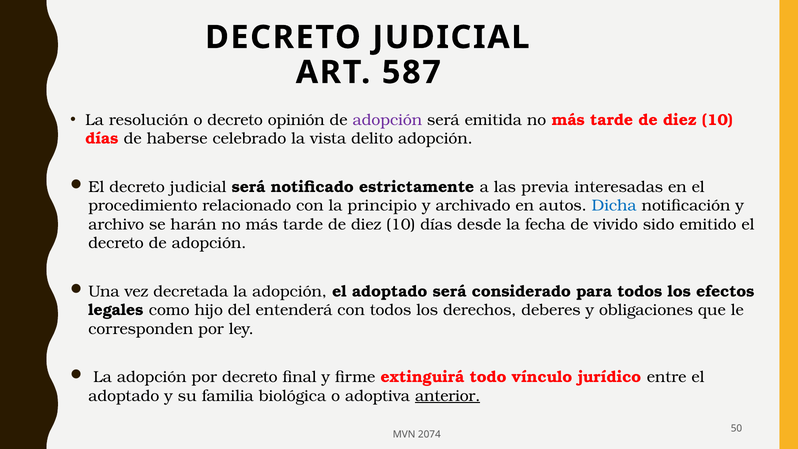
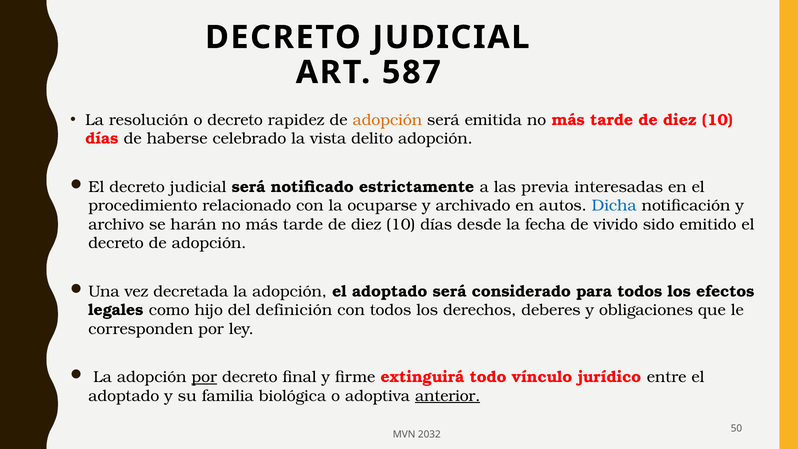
opinión: opinión -> rapidez
adopción at (387, 120) colour: purple -> orange
principio: principio -> ocuparse
entenderá: entenderá -> definición
por at (204, 377) underline: none -> present
2074: 2074 -> 2032
